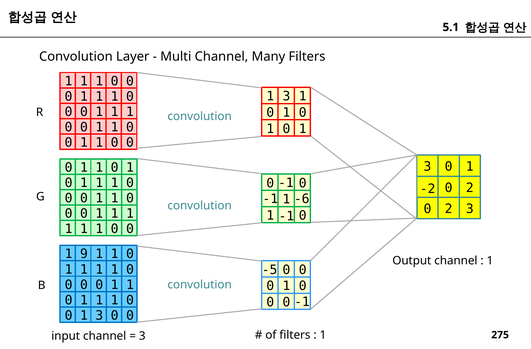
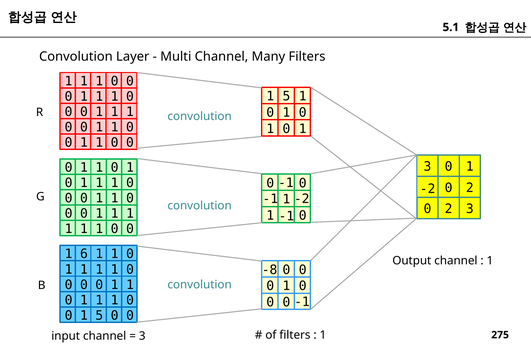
3 at (286, 96): 3 -> 5
-6 at (302, 199): -6 -> -2
9: 9 -> 6
-5: -5 -> -8
3 at (99, 315): 3 -> 5
